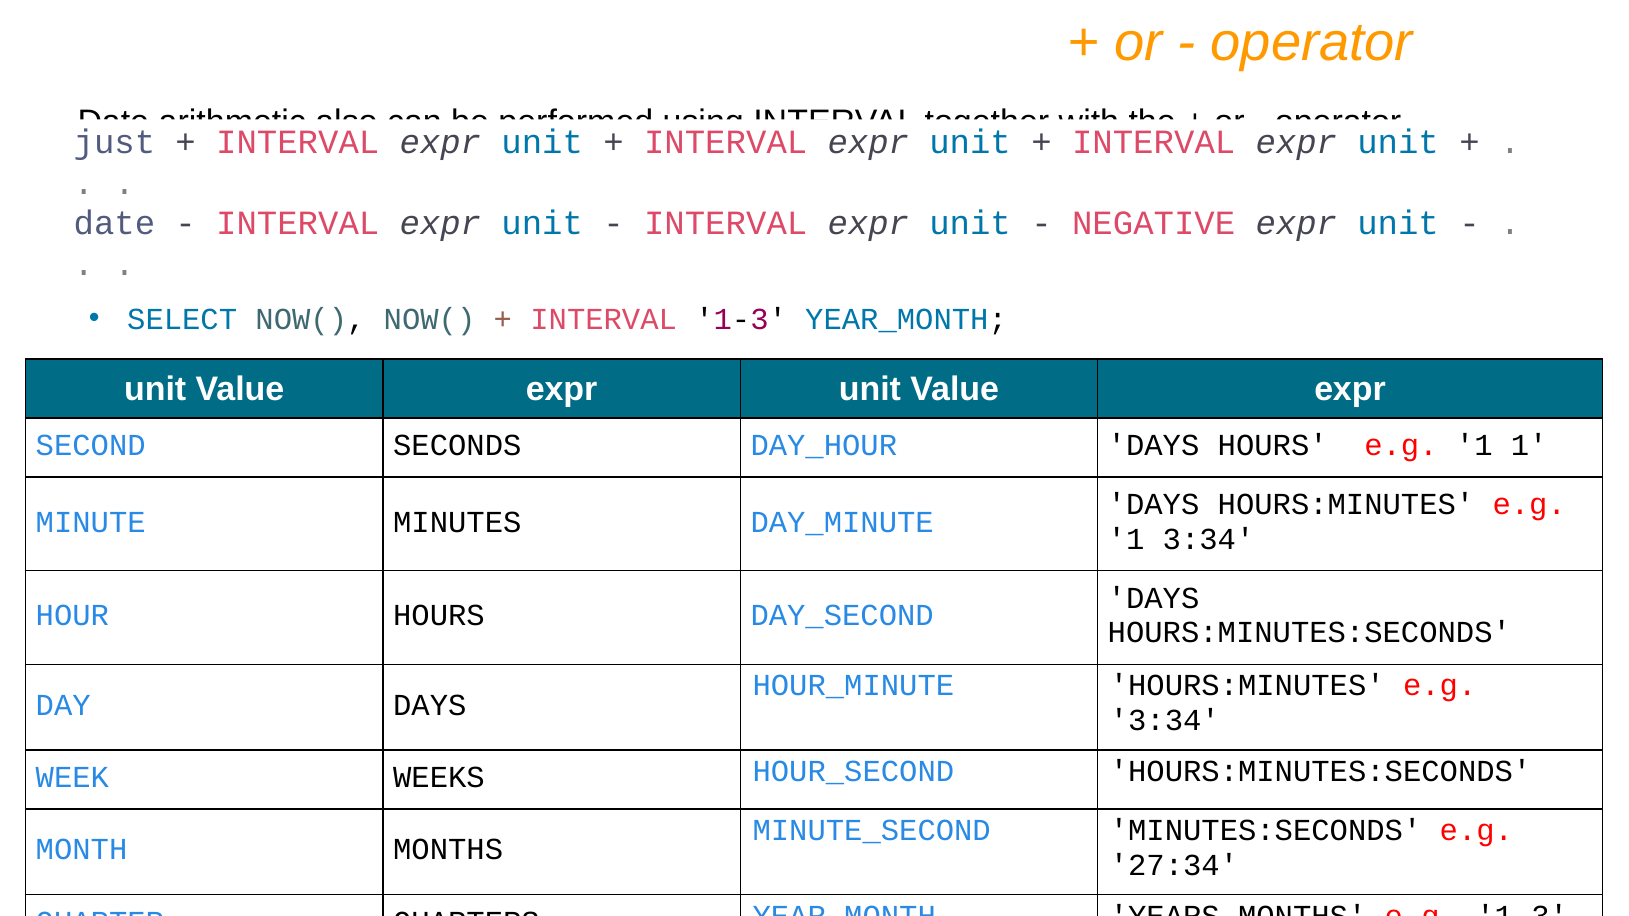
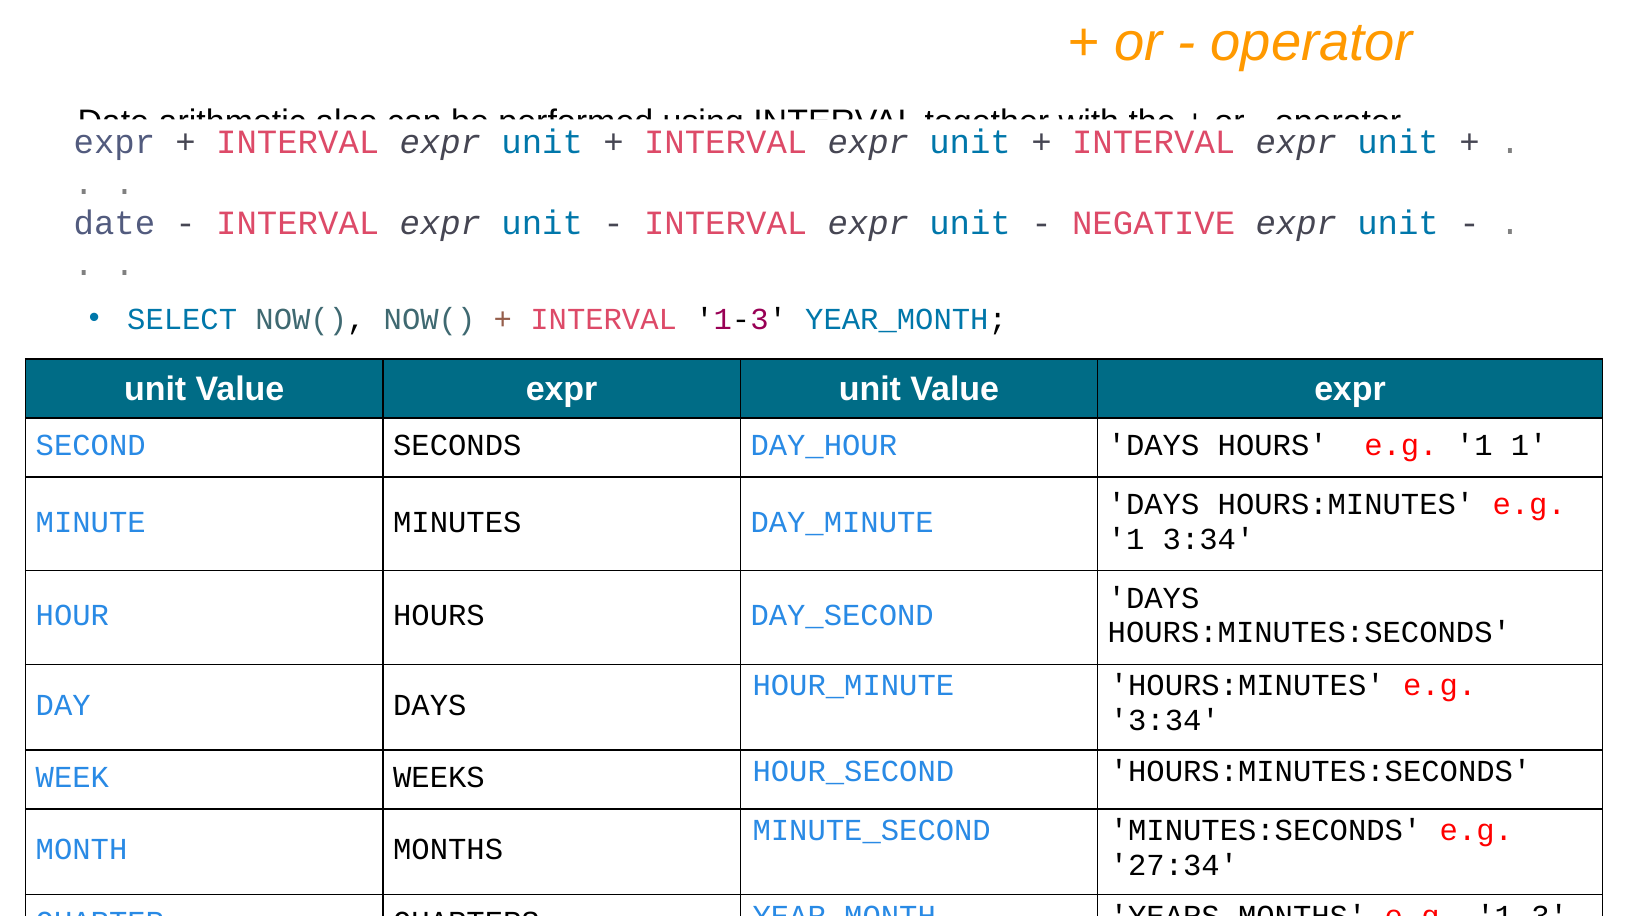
just at (114, 142): just -> expr
